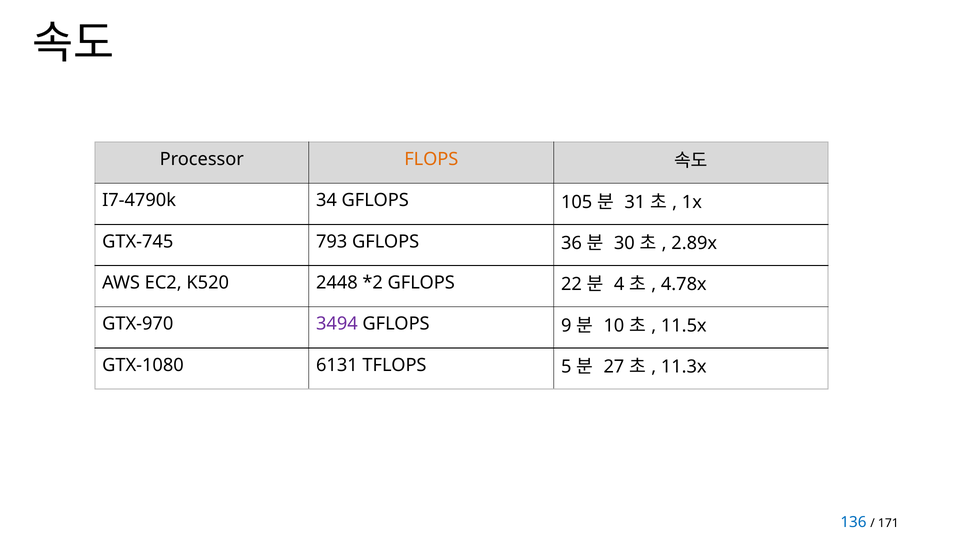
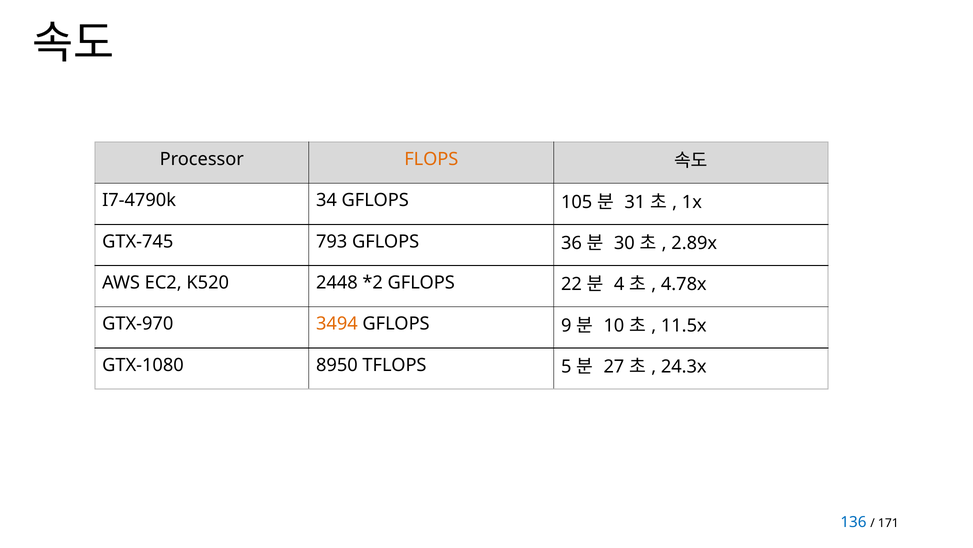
3494 colour: purple -> orange
6131: 6131 -> 8950
11.3x: 11.3x -> 24.3x
